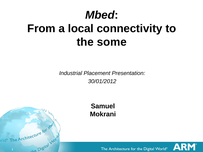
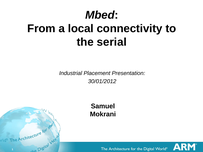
some: some -> serial
